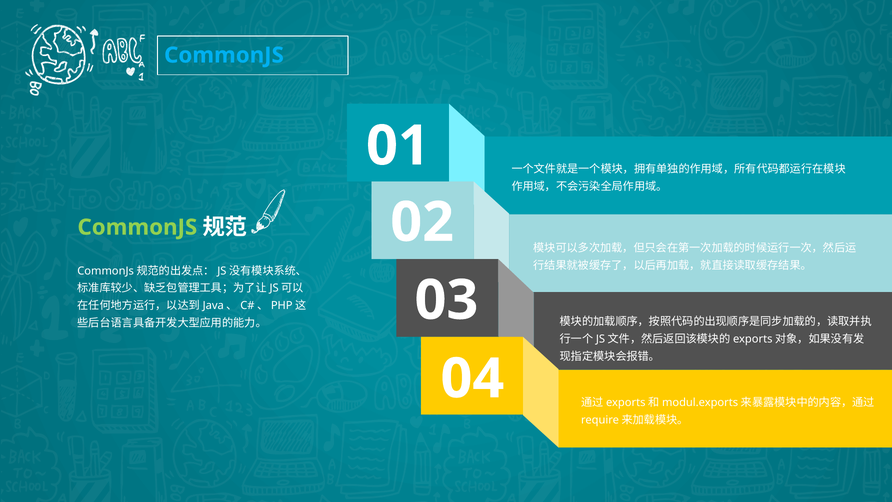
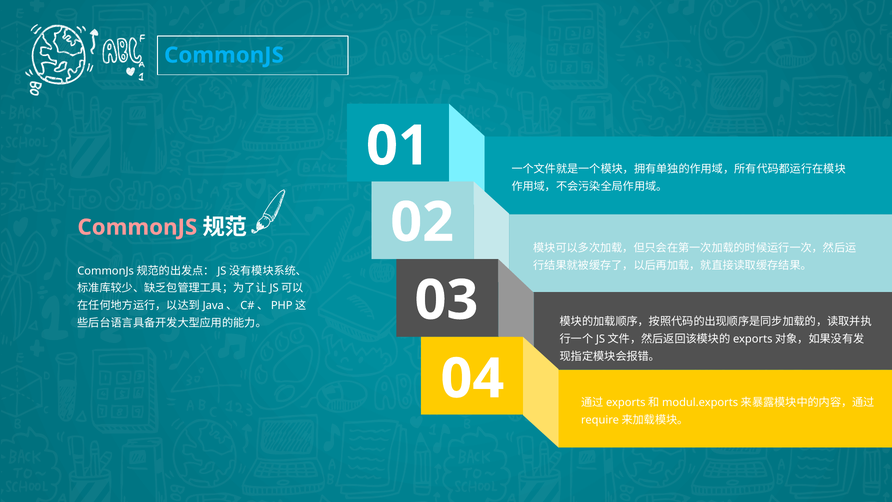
CommonJS at (137, 227) colour: light green -> pink
